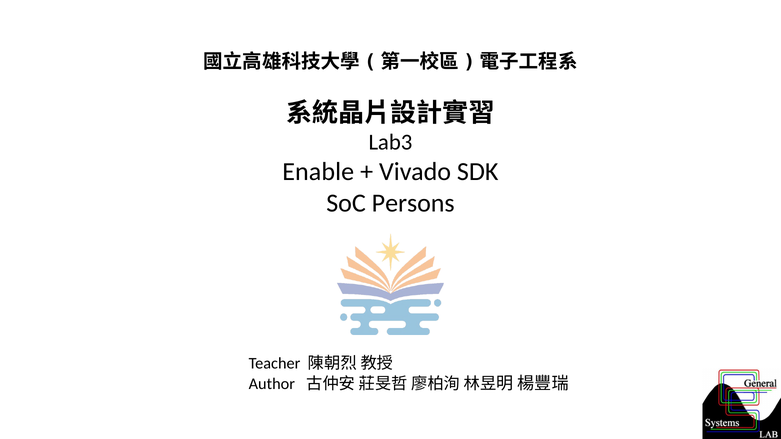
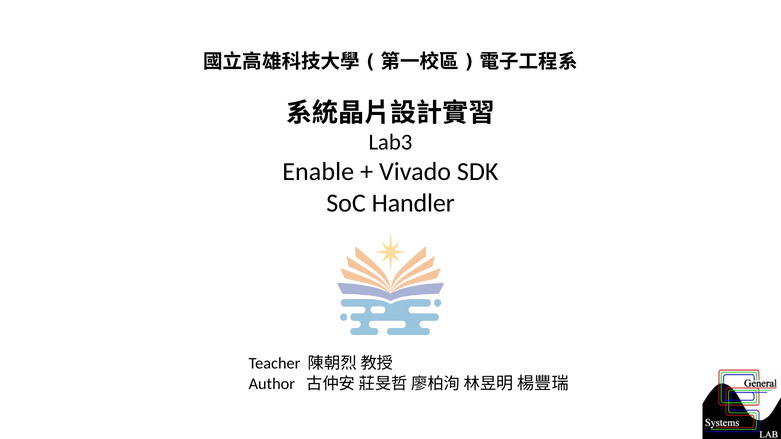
Persons: Persons -> Handler
